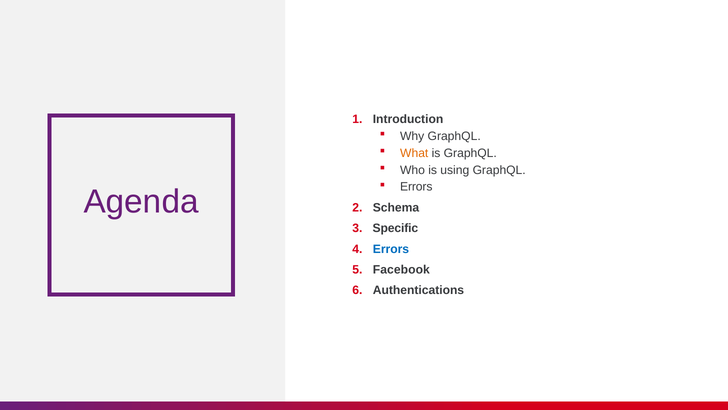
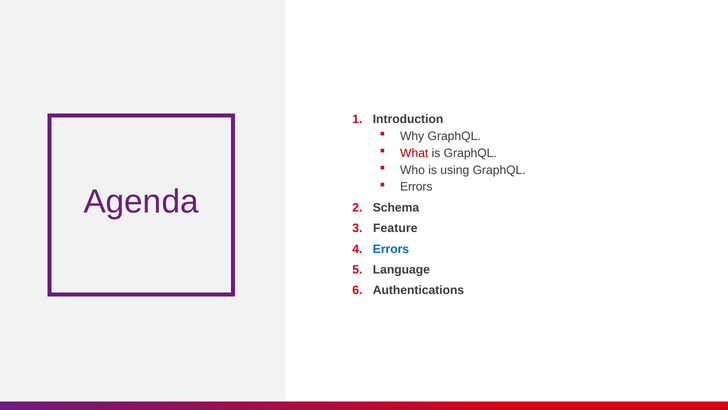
What colour: orange -> red
Specific: Specific -> Feature
Facebook: Facebook -> Language
